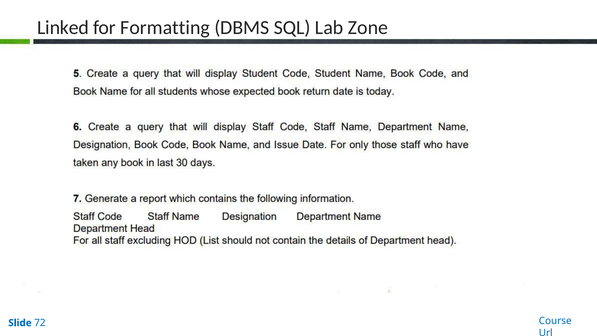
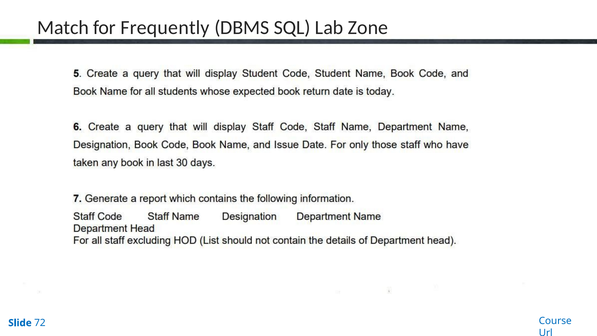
Linked: Linked -> Match
Formatting: Formatting -> Frequently
